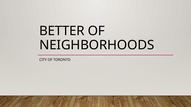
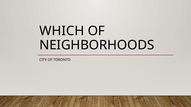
BETTER: BETTER -> WHICH
